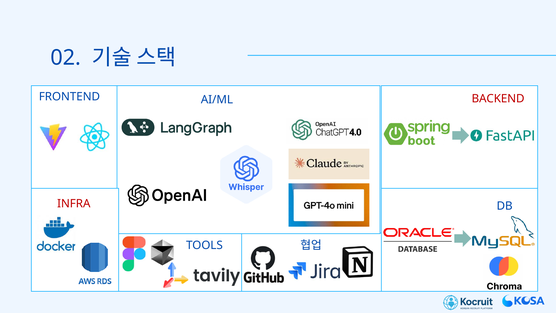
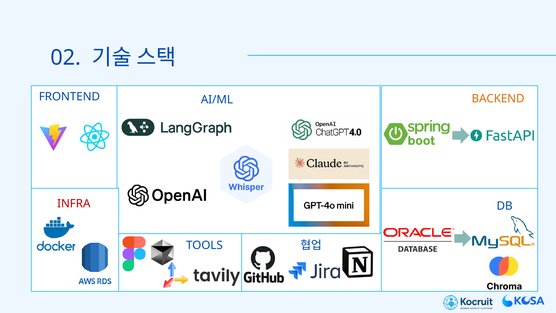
BACKEND colour: red -> orange
